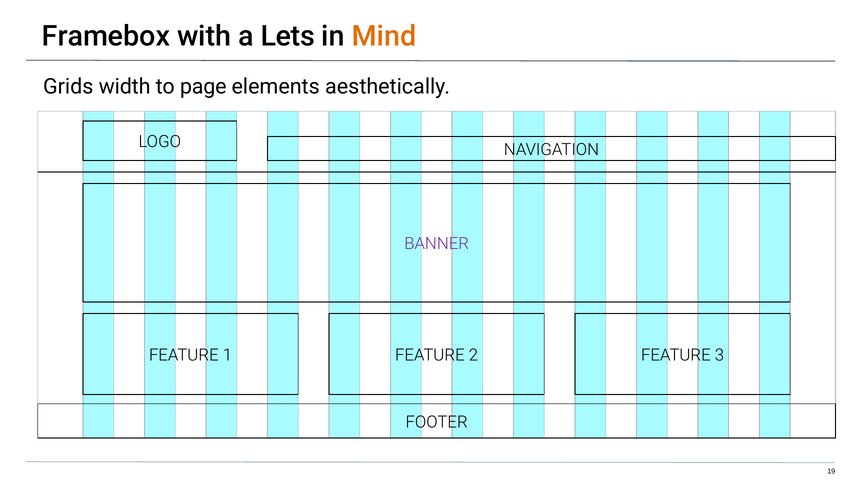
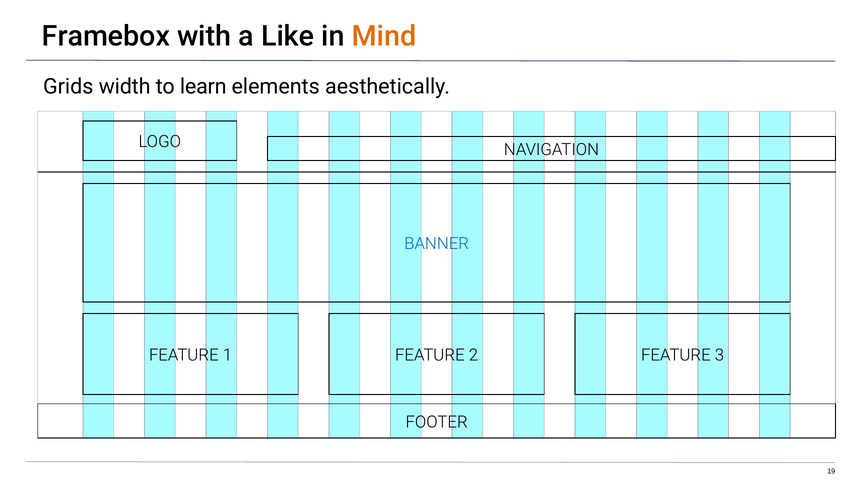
Lets: Lets -> Like
page: page -> learn
BANNER colour: purple -> blue
